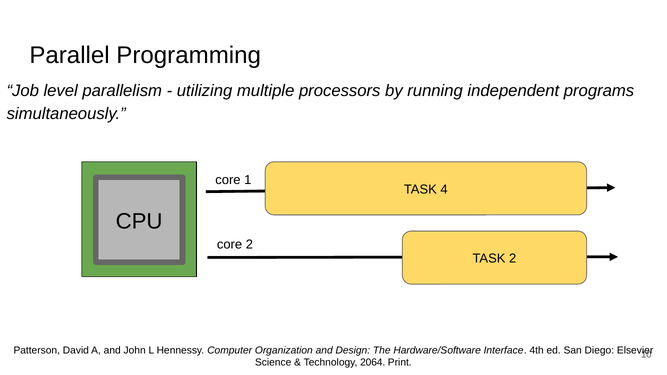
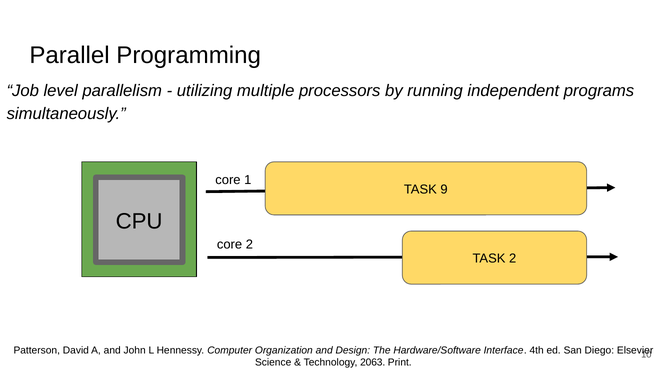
4: 4 -> 9
2064: 2064 -> 2063
